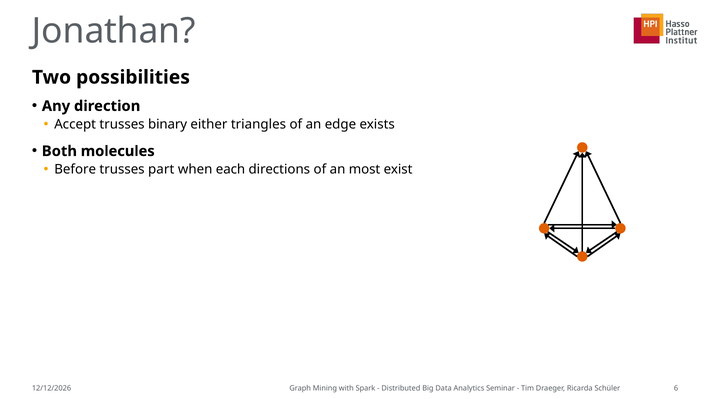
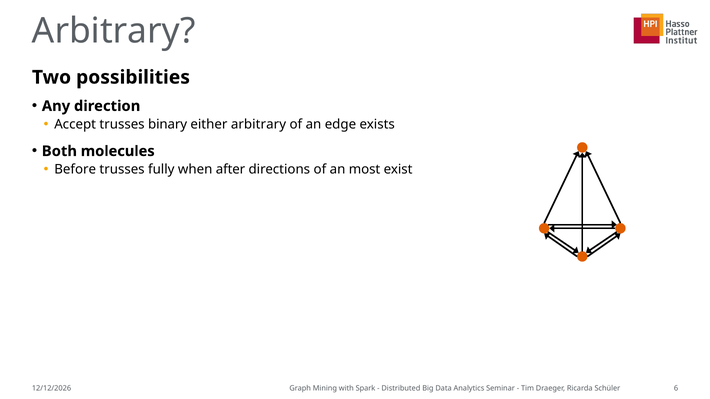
Jonathan at (114, 31): Jonathan -> Arbitrary
either triangles: triangles -> arbitrary
part: part -> fully
each: each -> after
